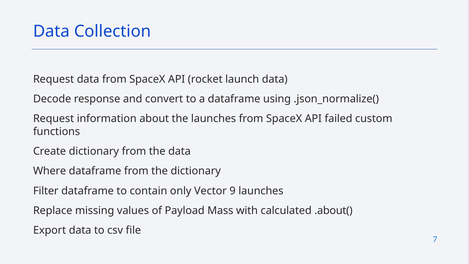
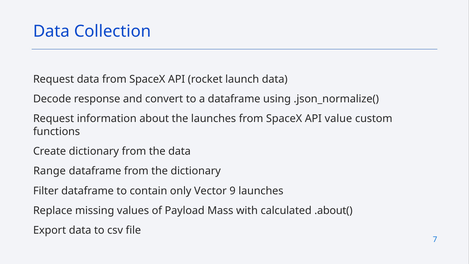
failed: failed -> value
Where: Where -> Range
